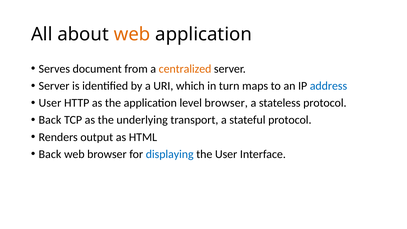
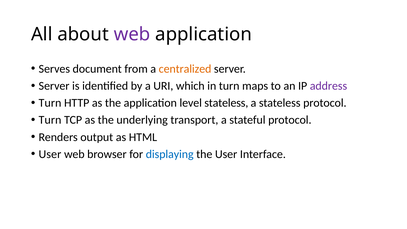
web at (132, 34) colour: orange -> purple
address colour: blue -> purple
User at (50, 103): User -> Turn
level browser: browser -> stateless
Back at (50, 120): Back -> Turn
Back at (50, 154): Back -> User
